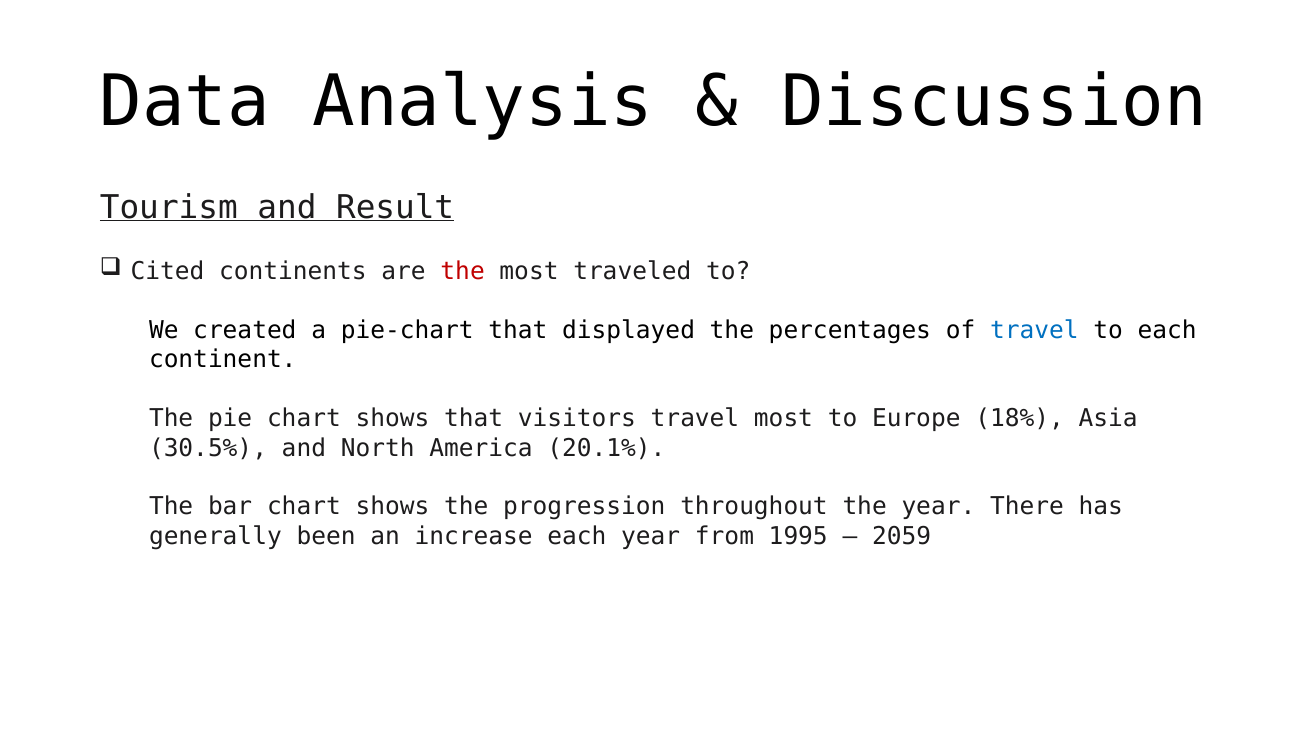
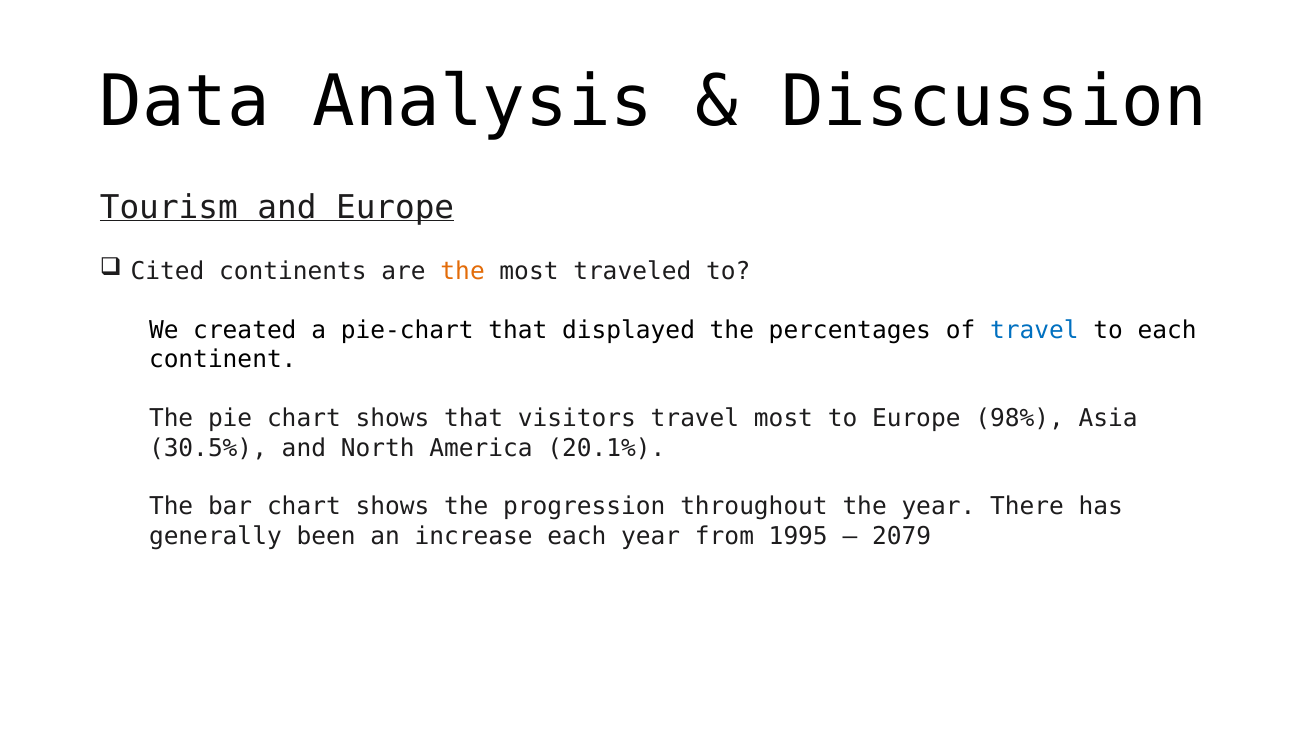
and Result: Result -> Europe
the at (463, 271) colour: red -> orange
18%: 18% -> 98%
2059: 2059 -> 2079
